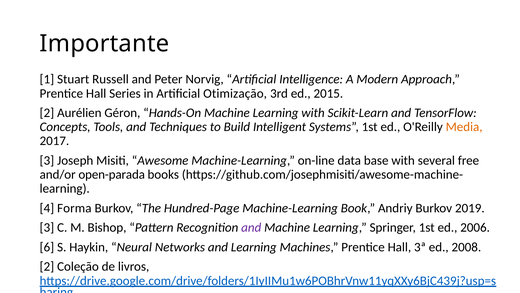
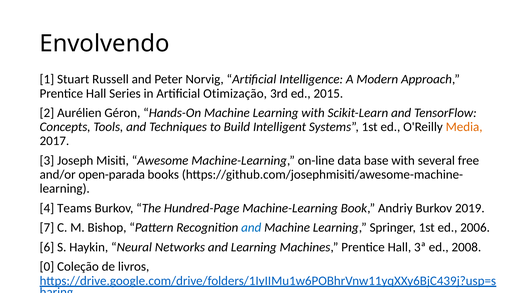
Importante: Importante -> Envolvendo
Forma: Forma -> Teams
3 at (47, 227): 3 -> 7
and at (251, 227) colour: purple -> blue
2 at (47, 266): 2 -> 0
